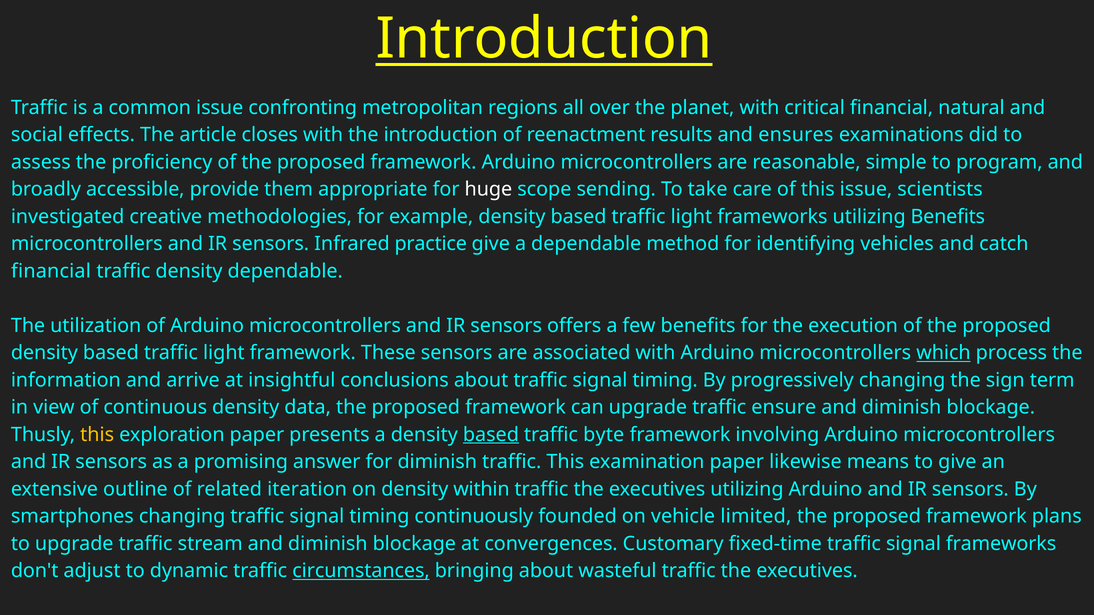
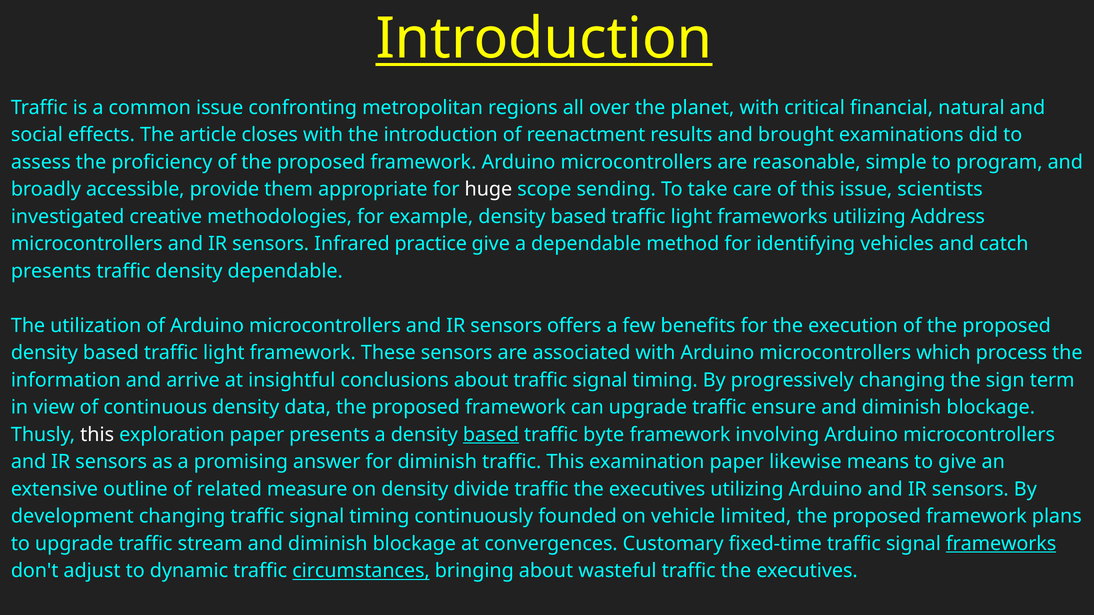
ensures: ensures -> brought
utilizing Benefits: Benefits -> Address
financial at (51, 271): financial -> presents
which underline: present -> none
this at (97, 435) colour: yellow -> white
iteration: iteration -> measure
within: within -> divide
smartphones: smartphones -> development
frameworks at (1001, 544) underline: none -> present
